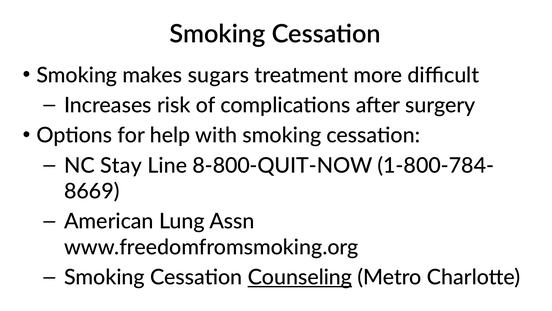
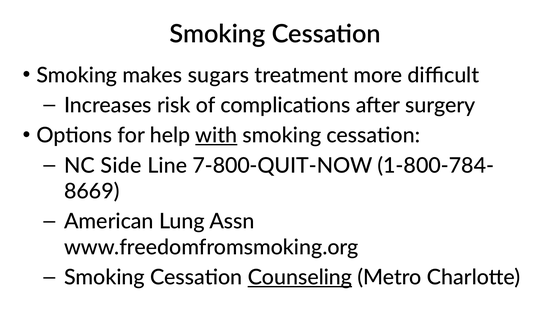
with underline: none -> present
Stay: Stay -> Side
8-800-QUIT-NOW: 8-800-QUIT-NOW -> 7-800-QUIT-NOW
